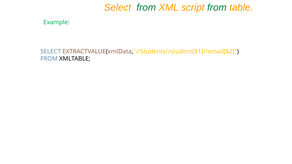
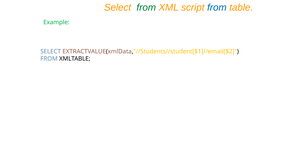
from at (217, 8) colour: green -> blue
